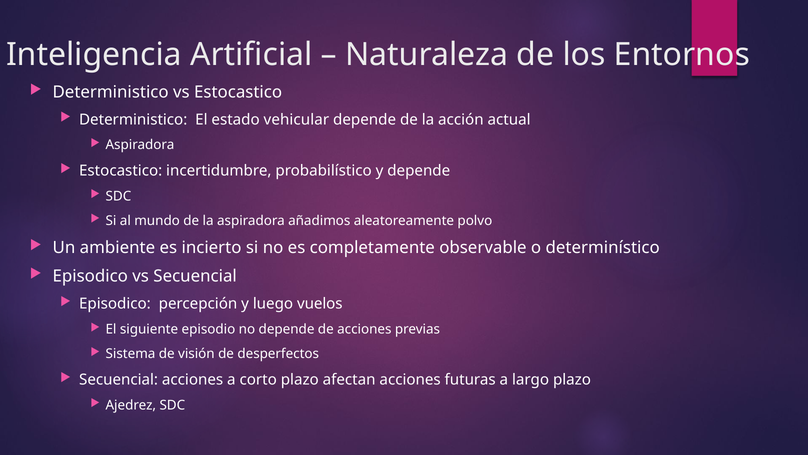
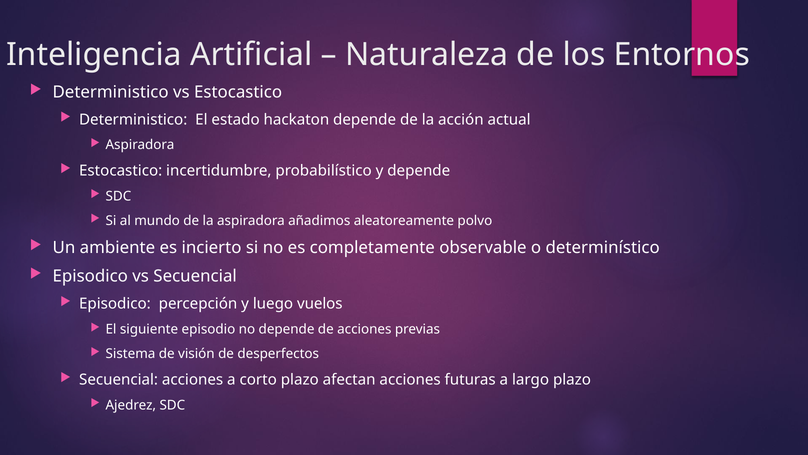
vehicular: vehicular -> hackaton
